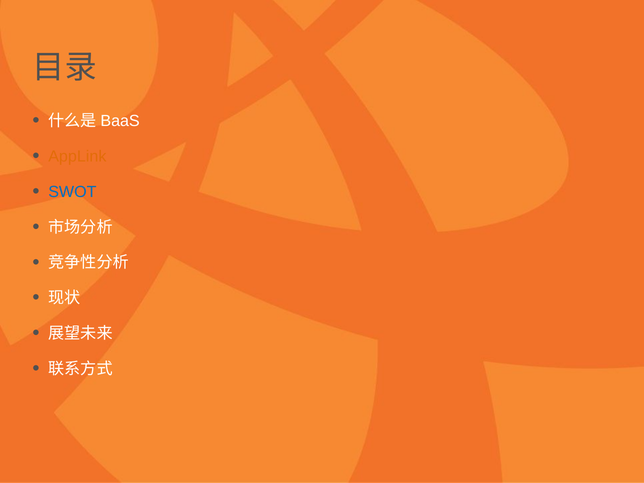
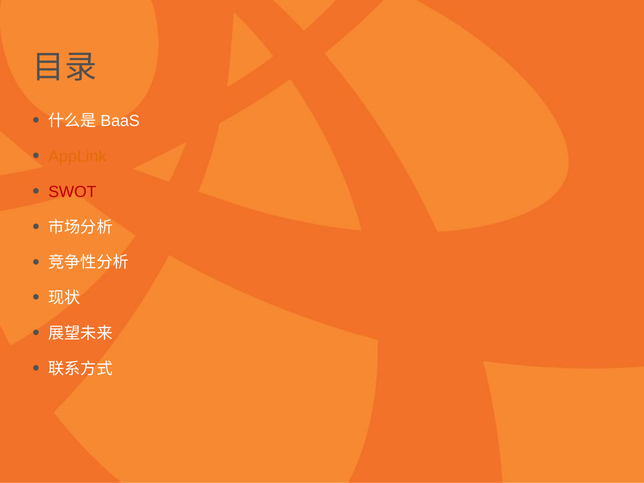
SWOT colour: blue -> red
